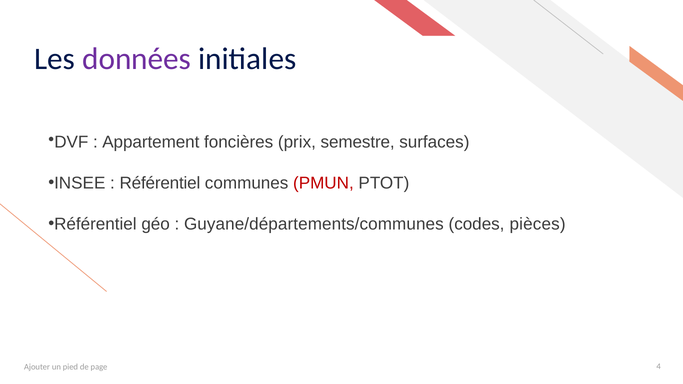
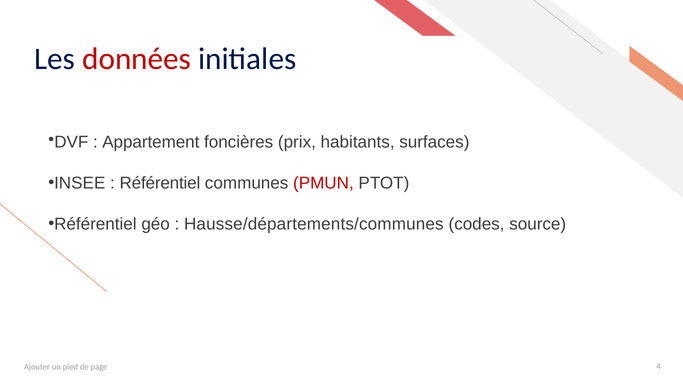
données colour: purple -> red
semestre: semestre -> habitants
Guyane/départements/communes: Guyane/départements/communes -> Hausse/départements/communes
pièces: pièces -> source
